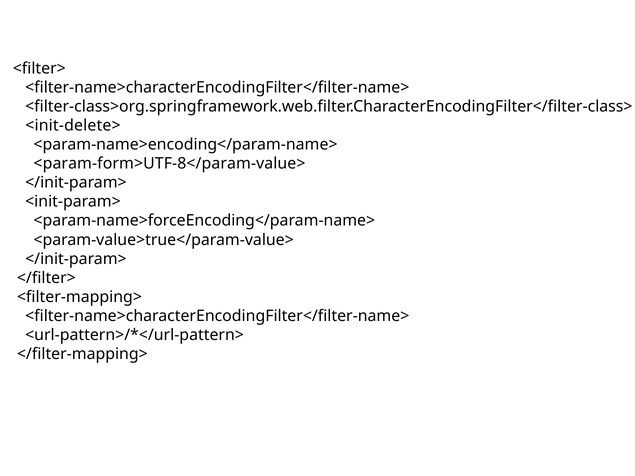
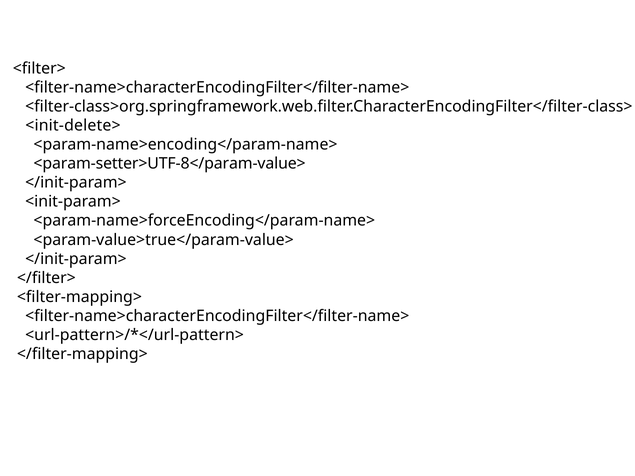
<param-form>UTF-8</param-value>: <param-form>UTF-8</param-value> -> <param-setter>UTF-8</param-value>
